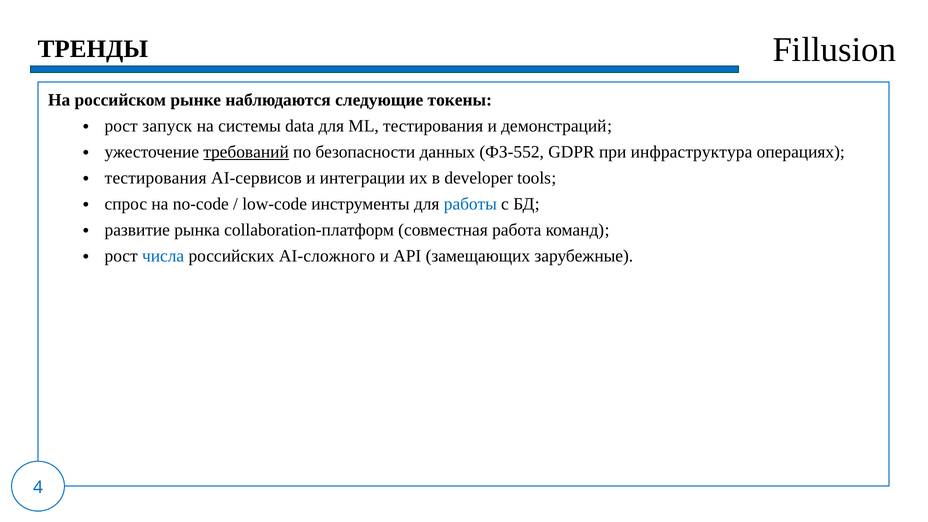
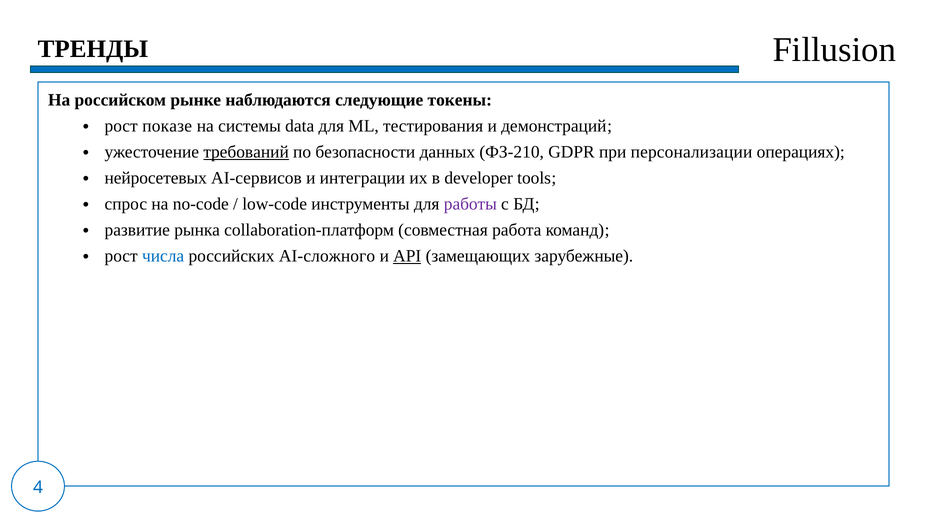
запуск: запуск -> показе
ФЗ-552: ФЗ-552 -> ФЗ-210
инфраструктура: инфраструктура -> персонализации
тестирования at (156, 178): тестирования -> нейросетевых
работы colour: blue -> purple
API underline: none -> present
